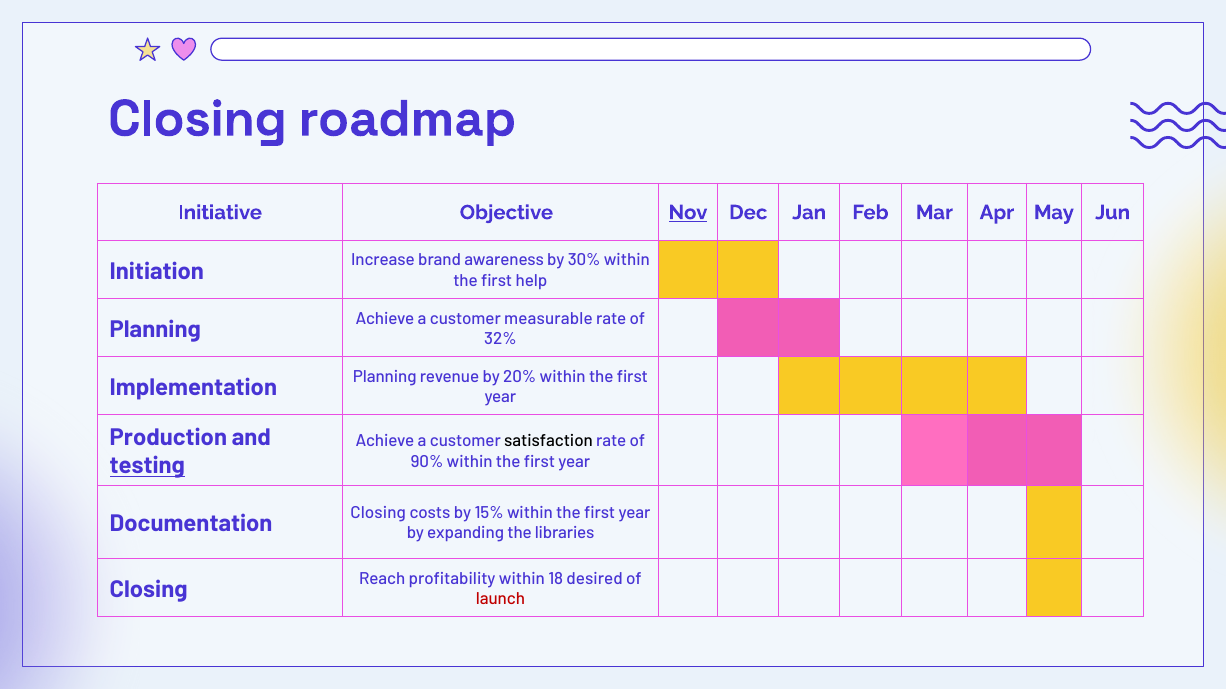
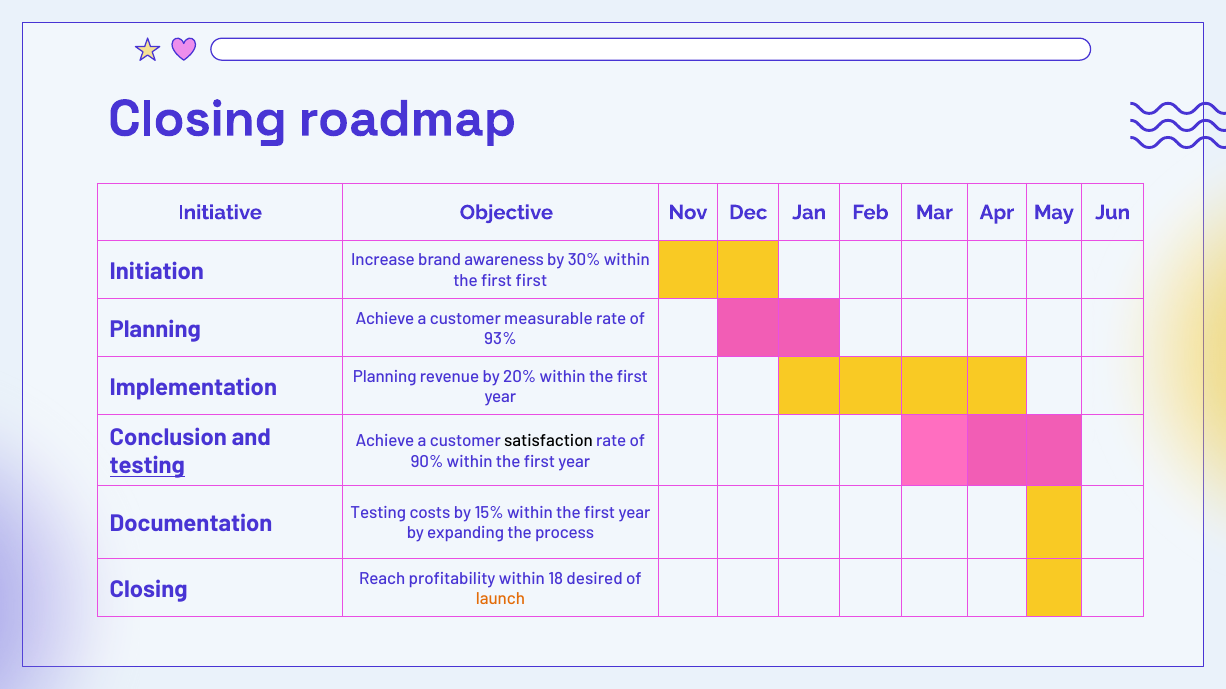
Nov underline: present -> none
first help: help -> first
32%: 32% -> 93%
Production: Production -> Conclusion
Documentation Closing: Closing -> Testing
libraries: libraries -> process
launch colour: red -> orange
